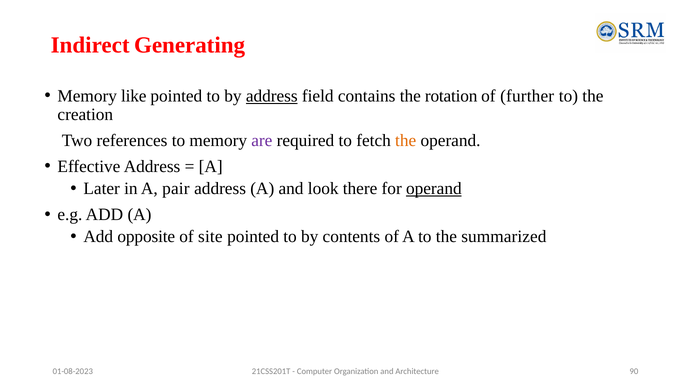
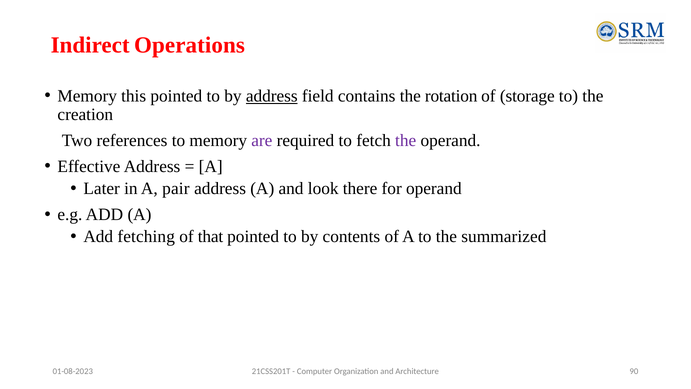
Generating: Generating -> Operations
like: like -> this
further: further -> storage
the at (406, 140) colour: orange -> purple
operand at (434, 188) underline: present -> none
opposite: opposite -> fetching
site: site -> that
